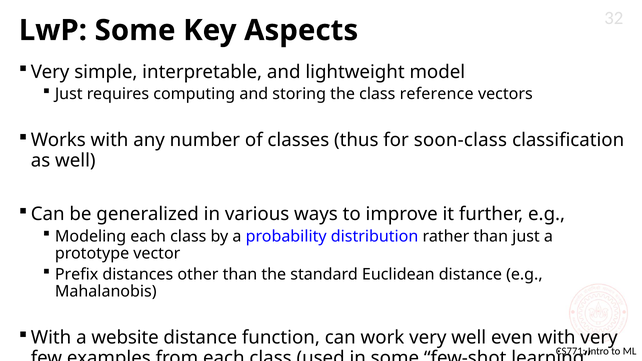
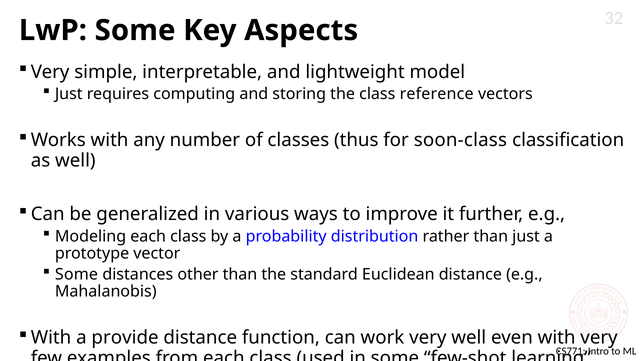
Prefix at (77, 274): Prefix -> Some
website: website -> provide
